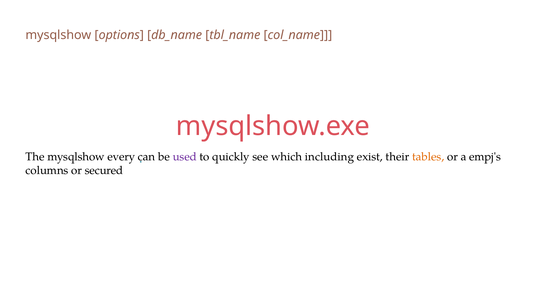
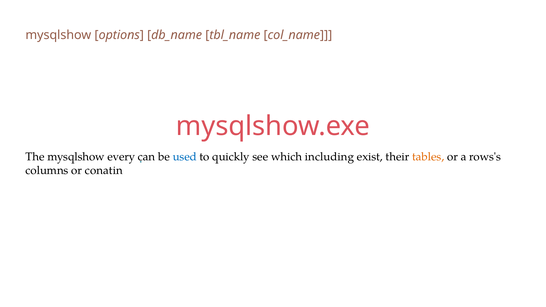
used colour: purple -> blue
empj's: empj's -> rows's
secured: secured -> conatin
